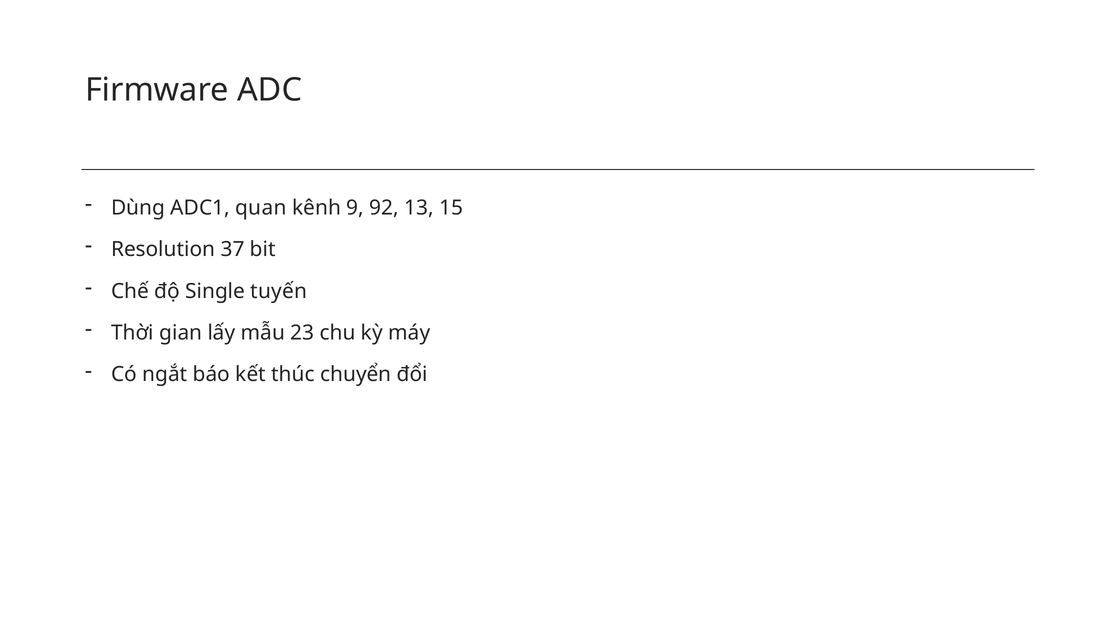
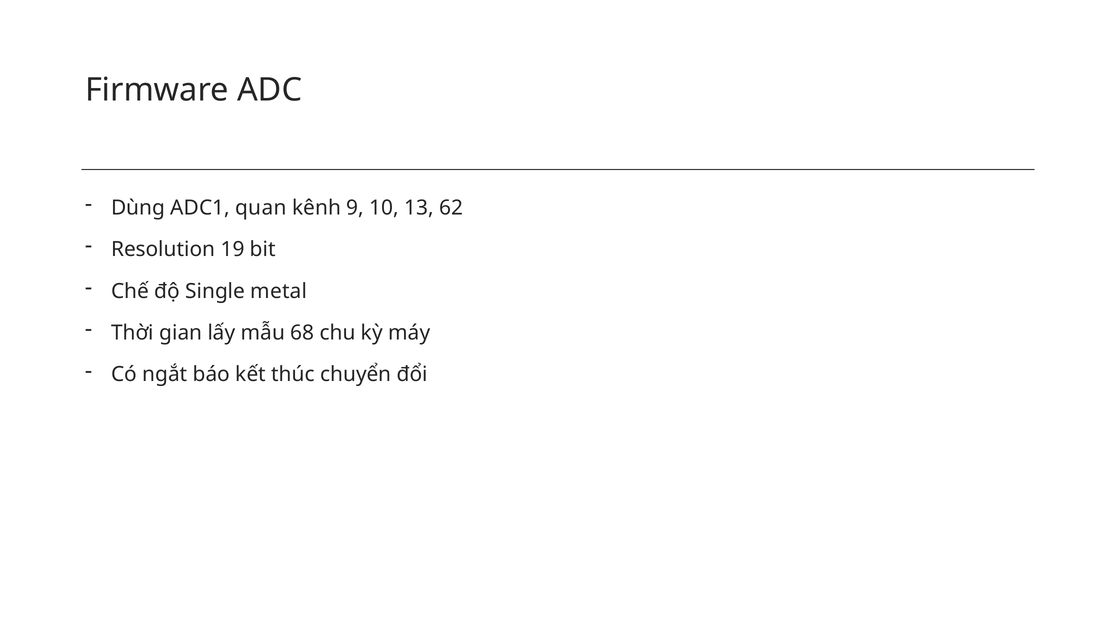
92: 92 -> 10
15: 15 -> 62
37: 37 -> 19
tuyến: tuyến -> metal
23: 23 -> 68
